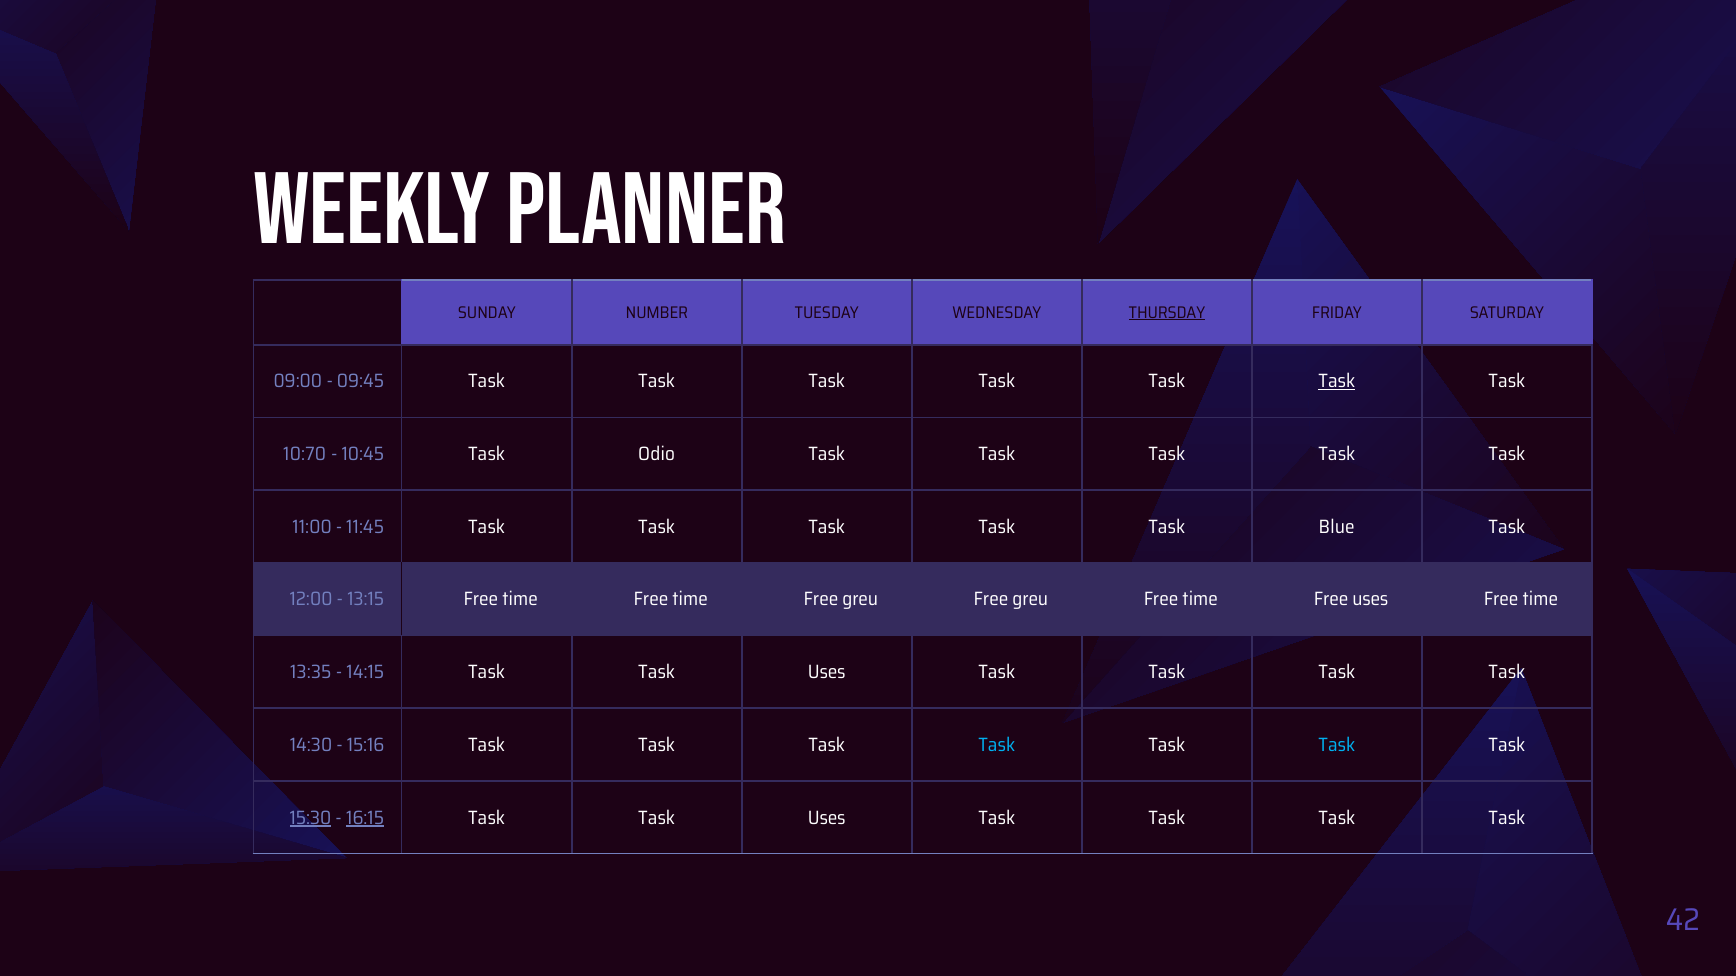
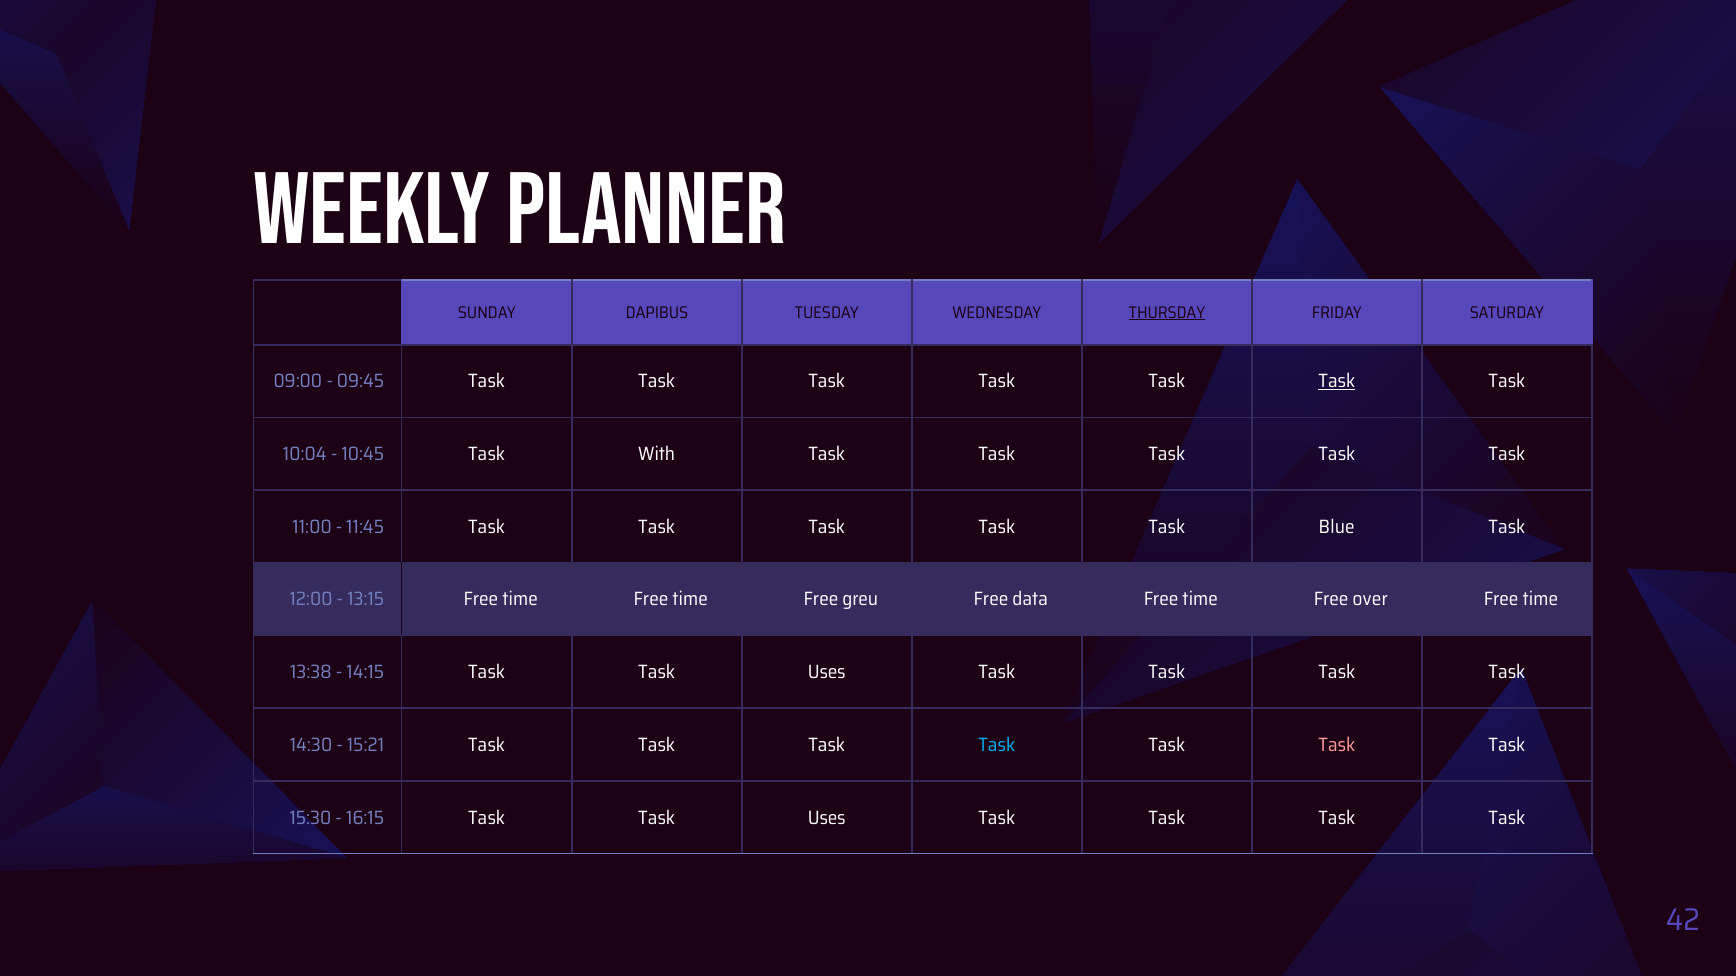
NUMBER: NUMBER -> DAPIBUS
10:70: 10:70 -> 10:04
Odio: Odio -> With
greu at (1030, 600): greu -> data
uses at (1370, 600): uses -> over
13:35: 13:35 -> 13:38
15:16: 15:16 -> 15:21
Task at (1337, 745) colour: light blue -> pink
15:30 underline: present -> none
16:15 underline: present -> none
